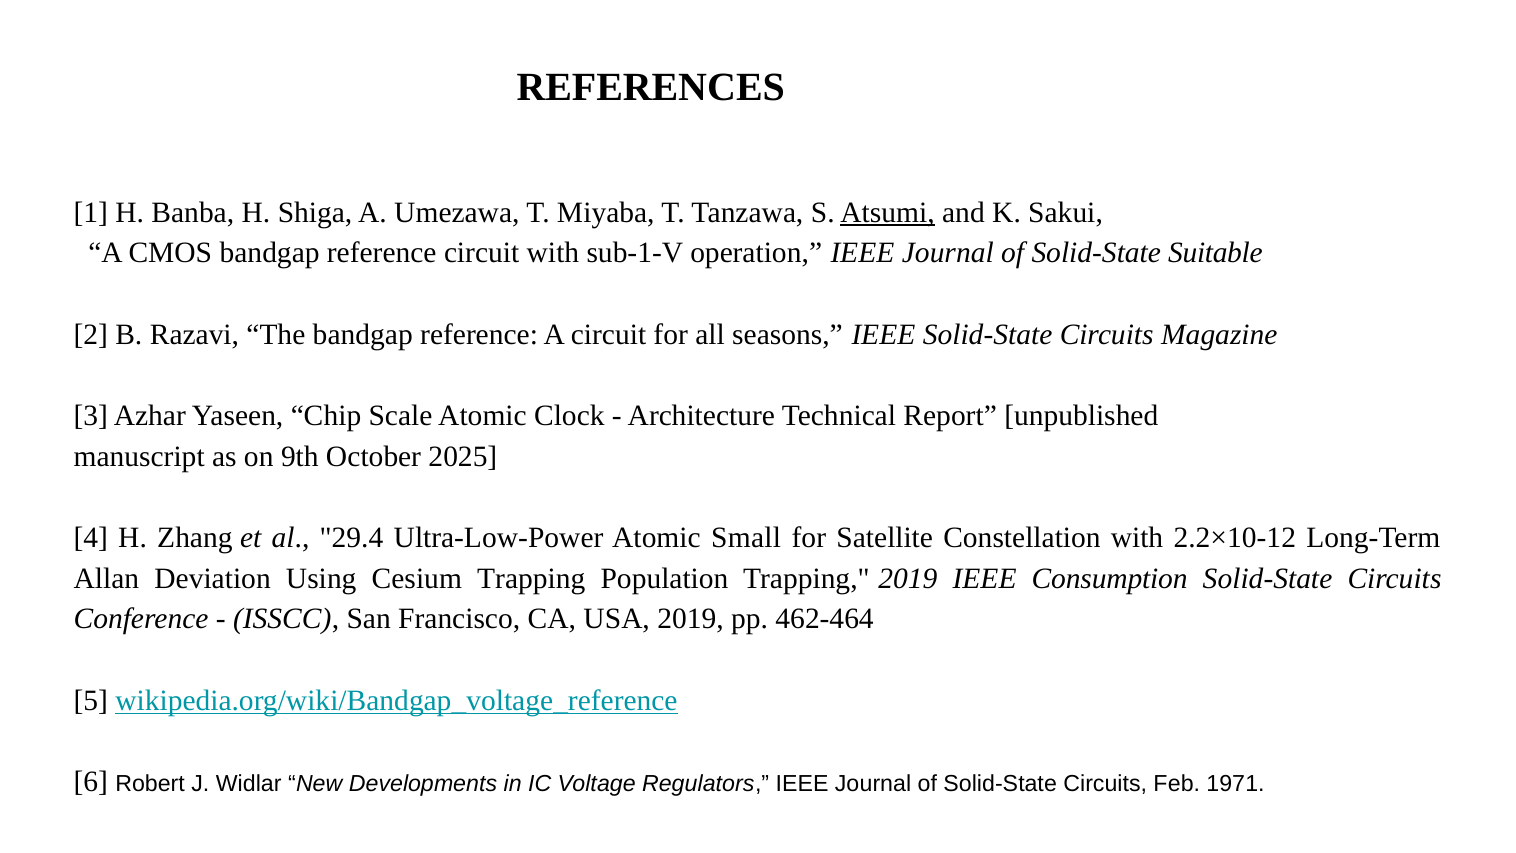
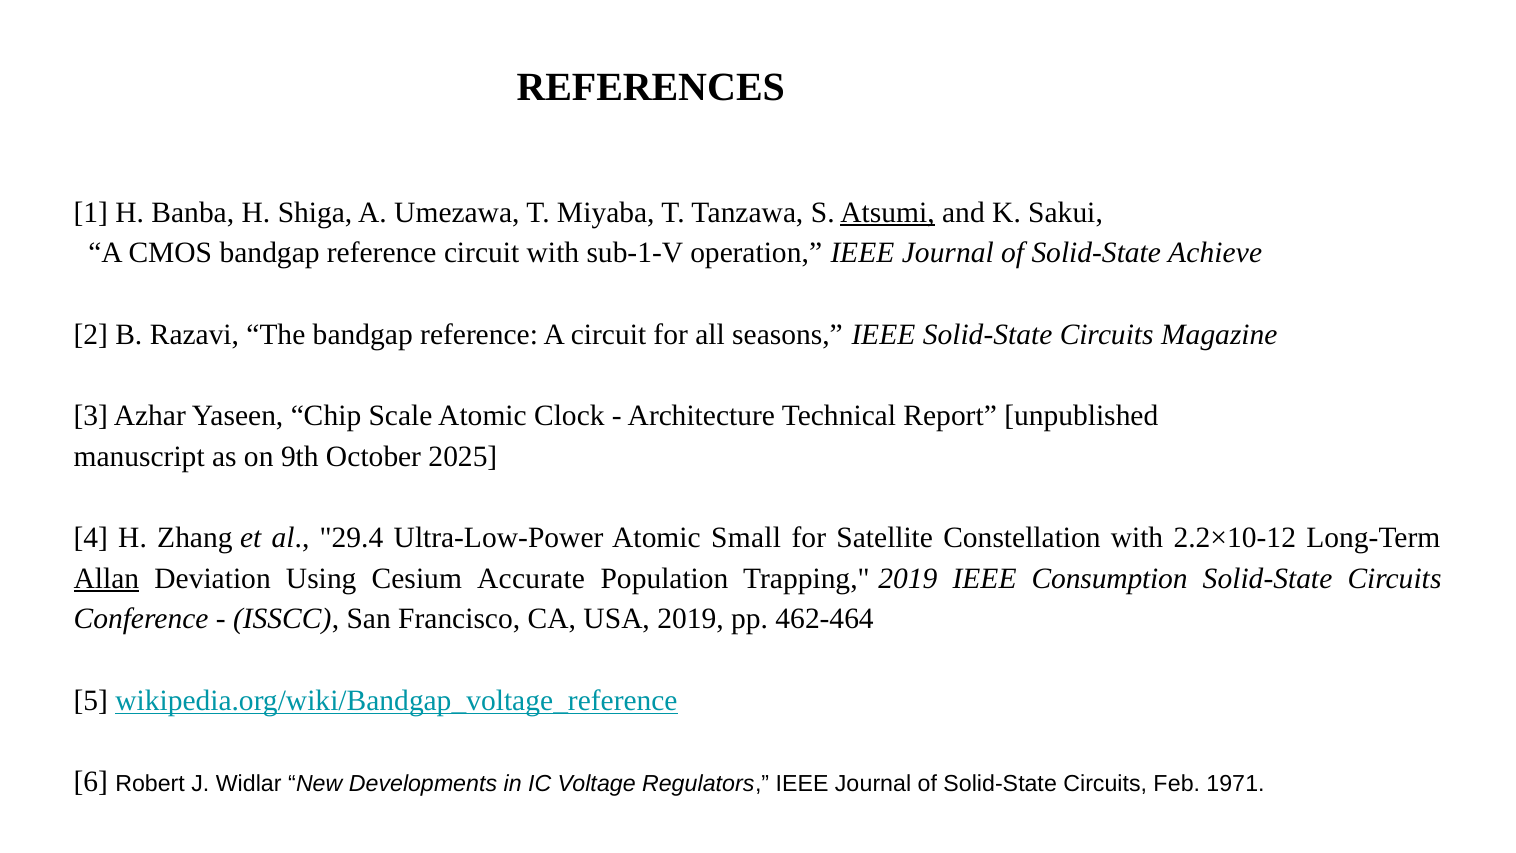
Suitable: Suitable -> Achieve
Allan underline: none -> present
Cesium Trapping: Trapping -> Accurate
